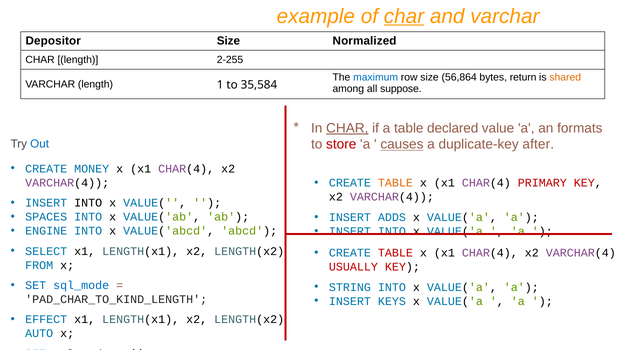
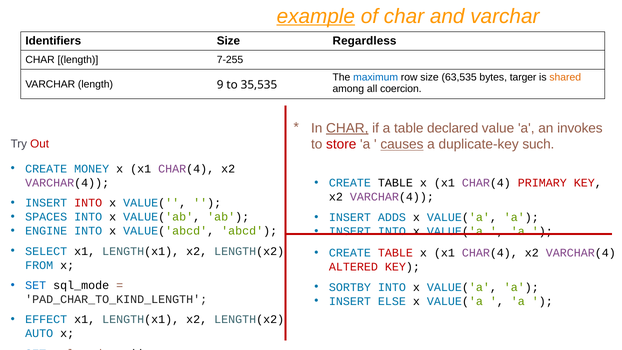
example underline: none -> present
char at (404, 16) underline: present -> none
Depositor: Depositor -> Identifiers
Normalized: Normalized -> Regardless
2-255: 2-255 -> 7-255
56,864: 56,864 -> 63,535
return: return -> targer
1: 1 -> 9
35,584: 35,584 -> 35,535
suppose: suppose -> coercion
formats: formats -> invokes
after: after -> such
Out colour: blue -> red
TABLE at (395, 183) colour: orange -> black
INTO at (88, 203) colour: black -> red
USUALLY: USUALLY -> ALTERED
sql_mode at (81, 285) colour: blue -> black
STRING: STRING -> SORTBY
KEYS: KEYS -> ELSE
